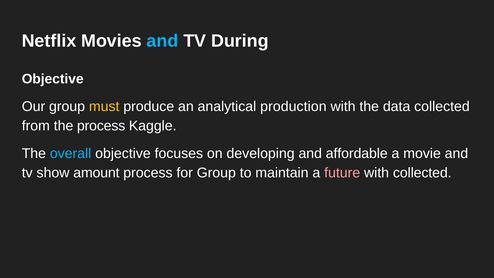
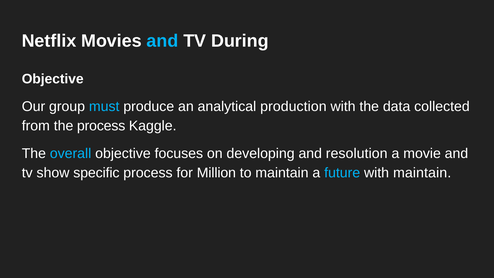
must colour: yellow -> light blue
affordable: affordable -> resolution
amount: amount -> specific
for Group: Group -> Million
future colour: pink -> light blue
with collected: collected -> maintain
